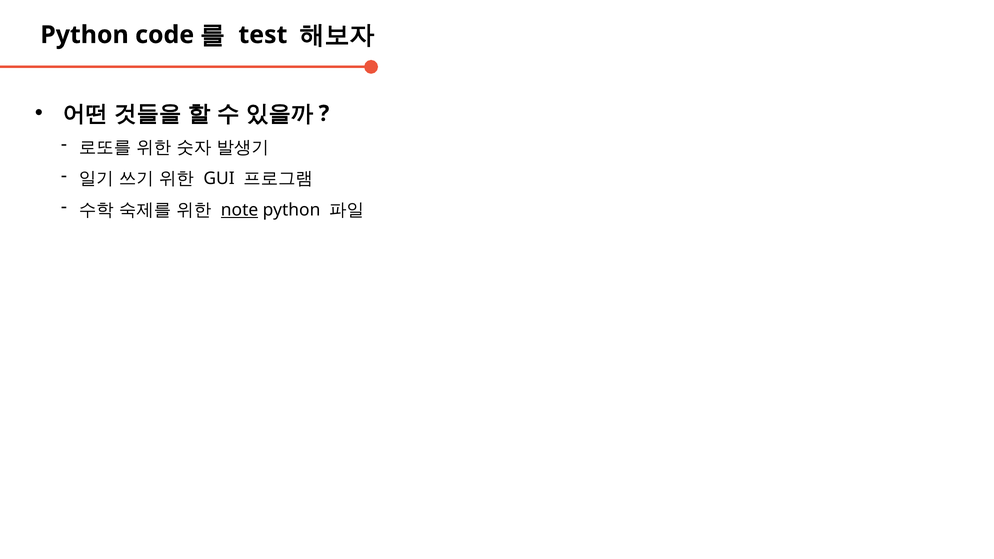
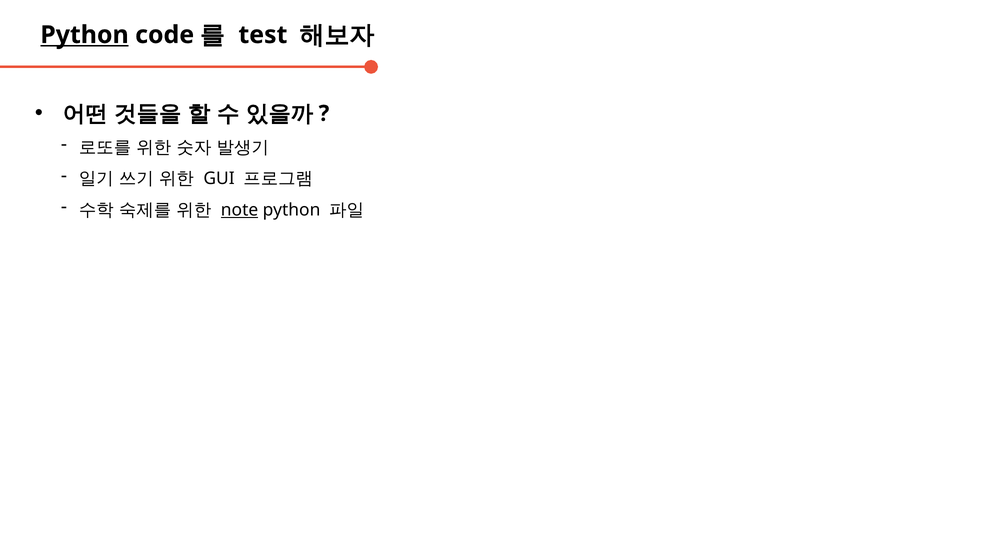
Python at (84, 35) underline: none -> present
